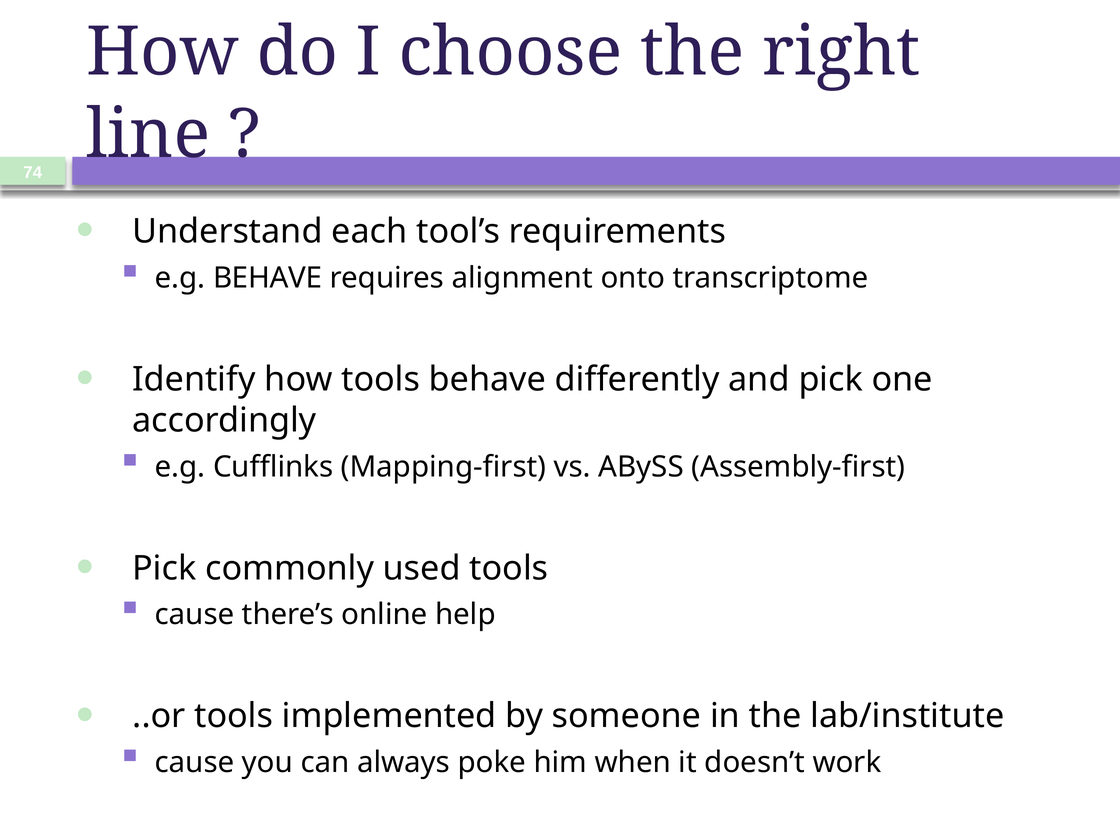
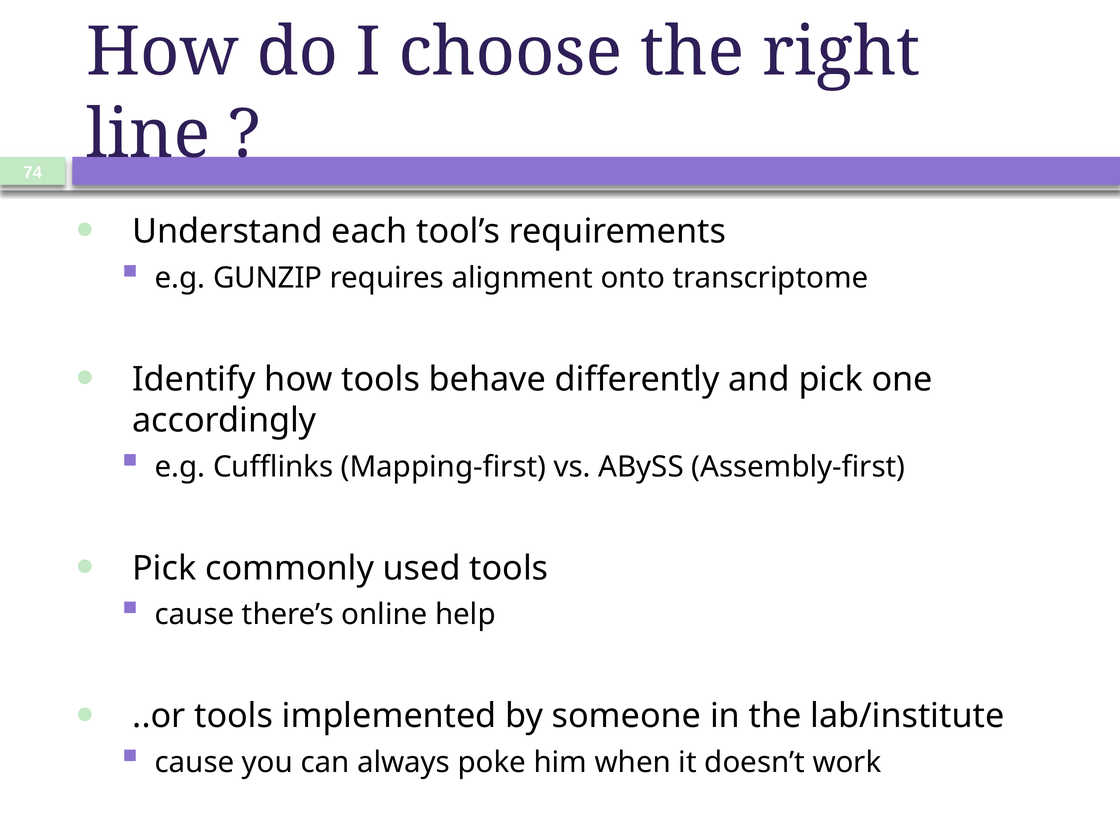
e.g BEHAVE: BEHAVE -> GUNZIP
